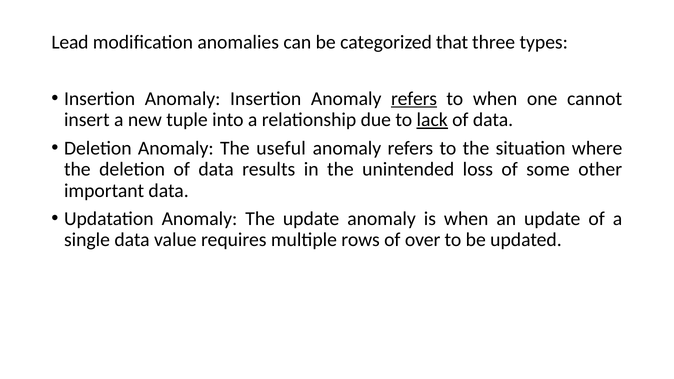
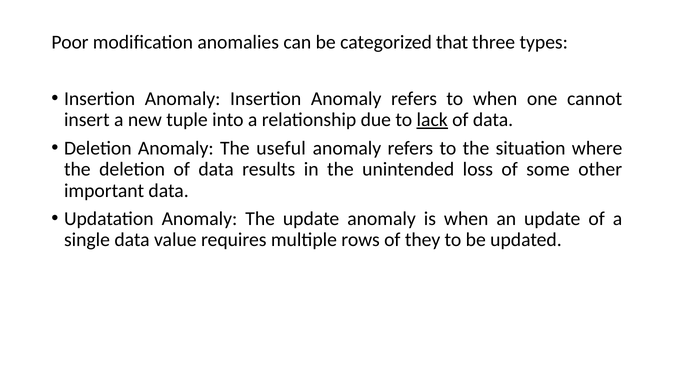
Lead: Lead -> Poor
refers at (414, 99) underline: present -> none
over: over -> they
